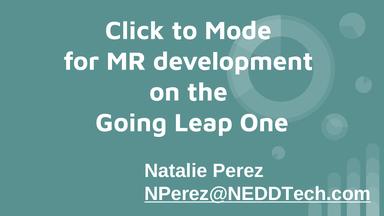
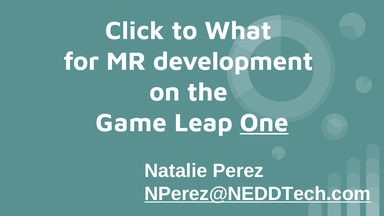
Mode: Mode -> What
Going: Going -> Game
One underline: none -> present
